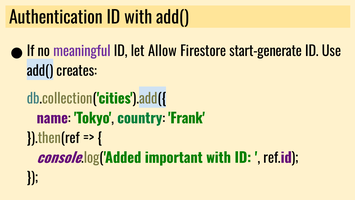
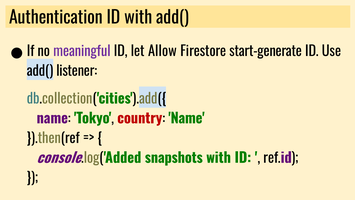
creates: creates -> listener
country colour: green -> red
Frank at (187, 118): Frank -> Name
important: important -> snapshots
